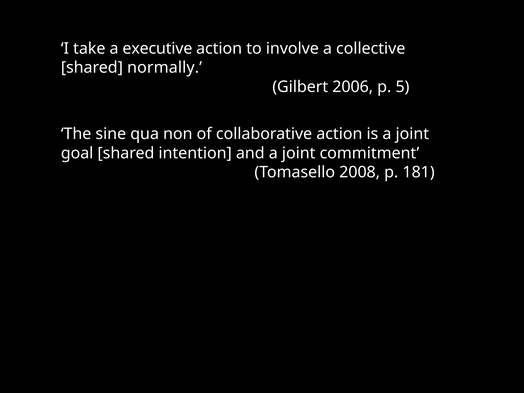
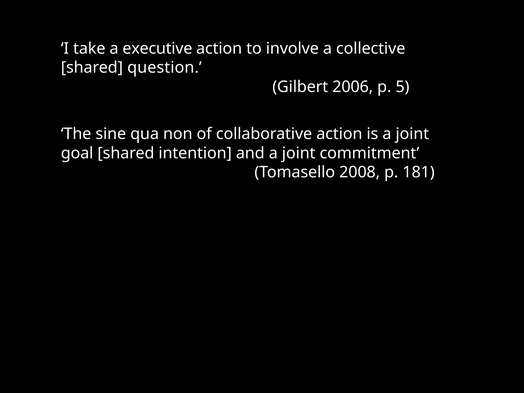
normally: normally -> question
